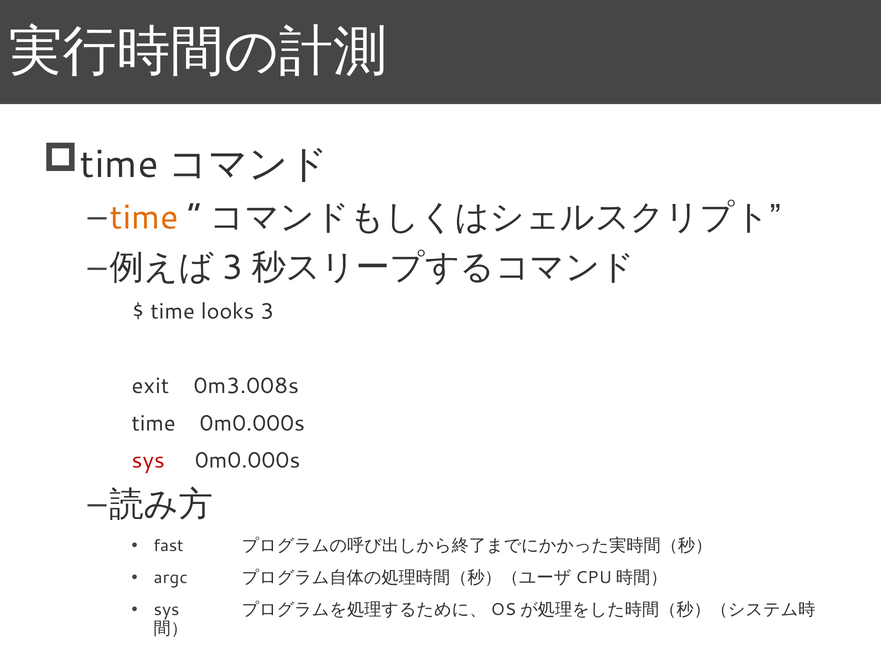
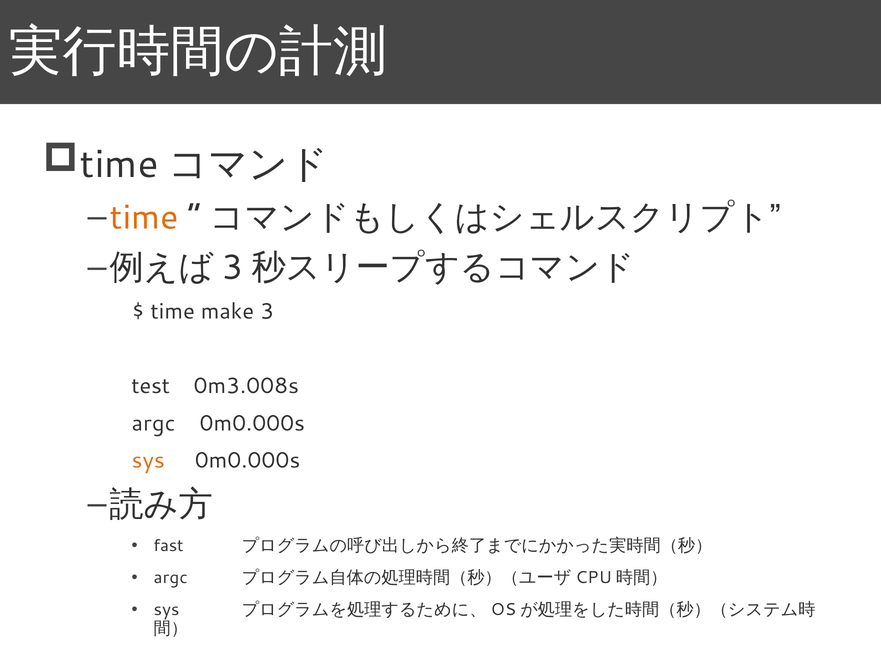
looks: looks -> make
exit: exit -> test
time at (154, 423): time -> argc
sys at (148, 460) colour: red -> orange
